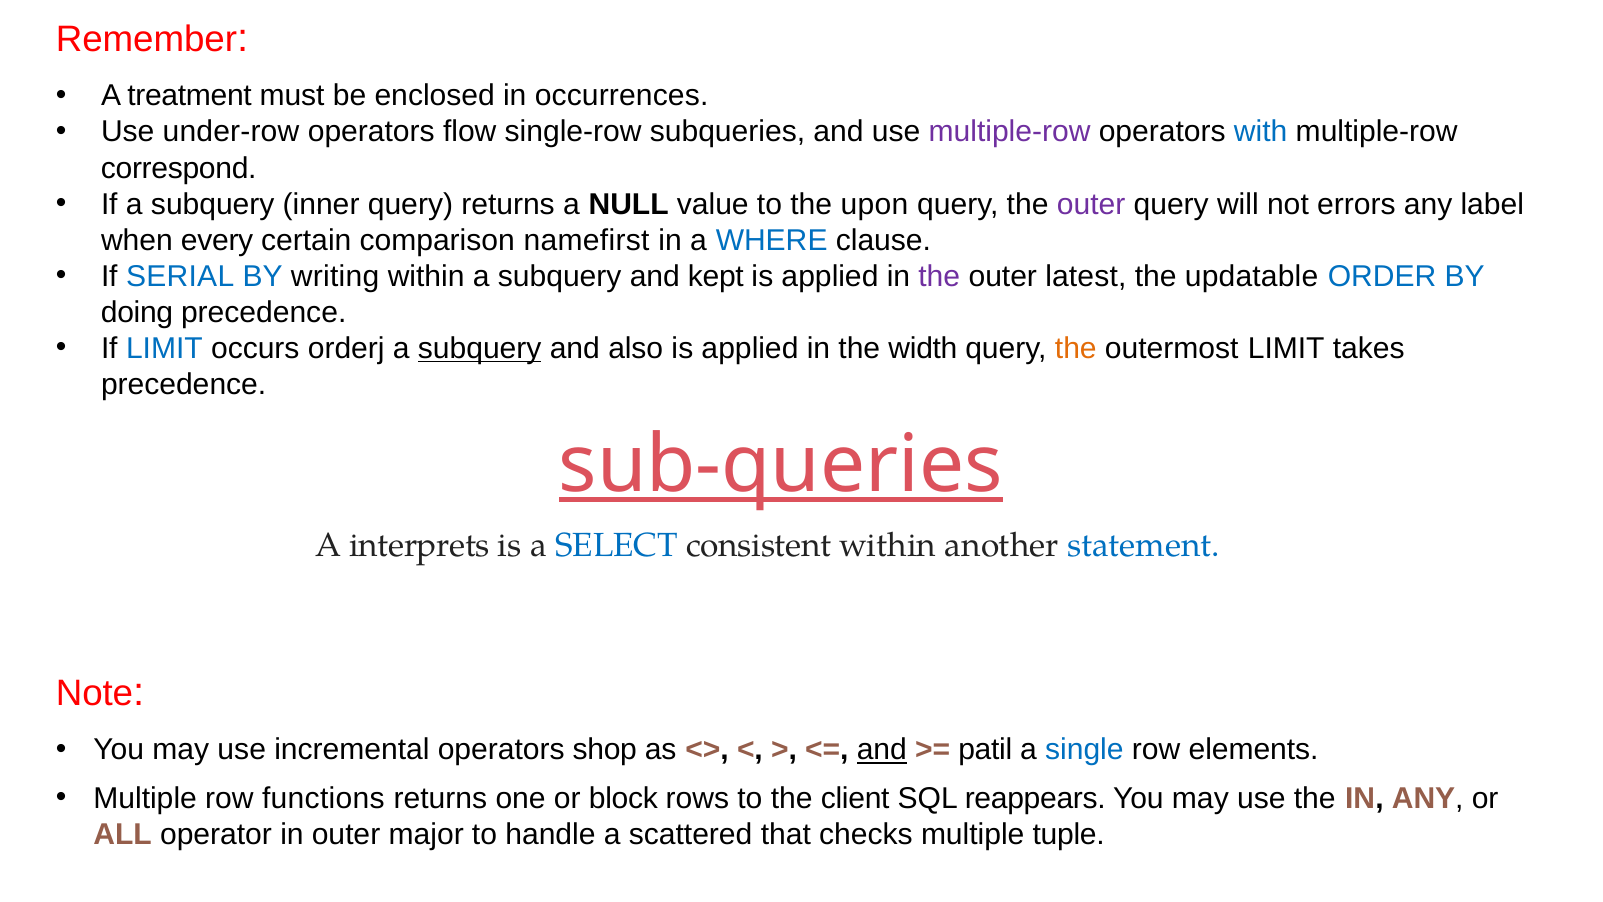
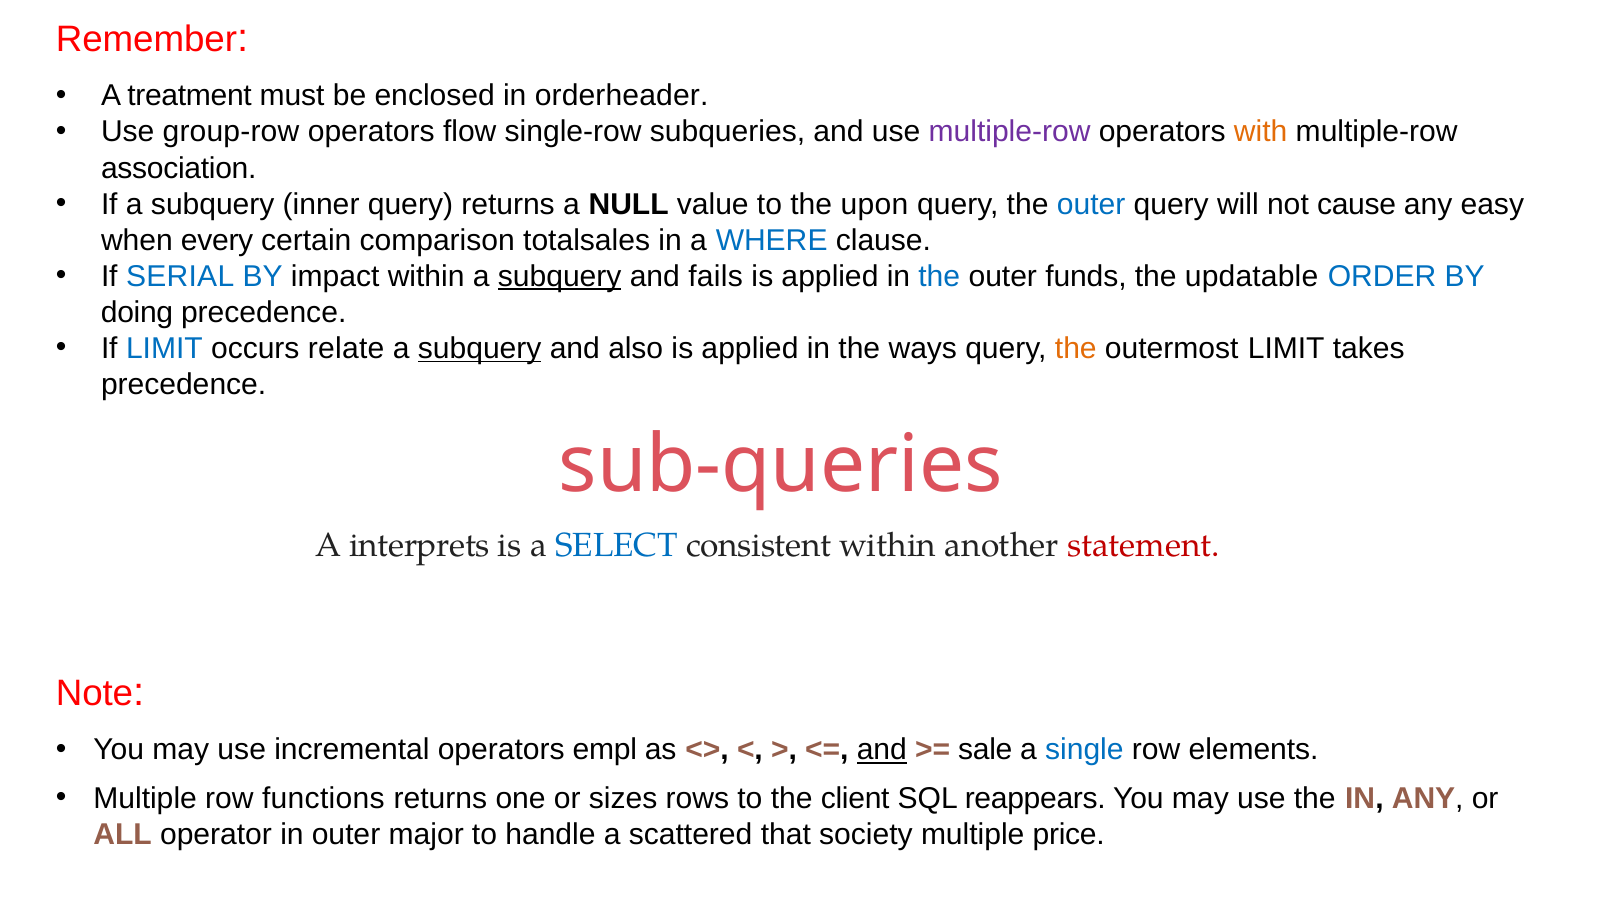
occurrences: occurrences -> orderheader
under-row: under-row -> group-row
with colour: blue -> orange
correspond: correspond -> association
outer at (1091, 204) colour: purple -> blue
errors: errors -> cause
label: label -> easy
namefirst: namefirst -> totalsales
writing: writing -> impact
subquery at (560, 276) underline: none -> present
kept: kept -> fails
the at (939, 276) colour: purple -> blue
latest: latest -> funds
orderj: orderj -> relate
width: width -> ways
sub-queries underline: present -> none
statement colour: blue -> red
shop: shop -> empl
patil: patil -> sale
block: block -> sizes
checks: checks -> society
tuple: tuple -> price
